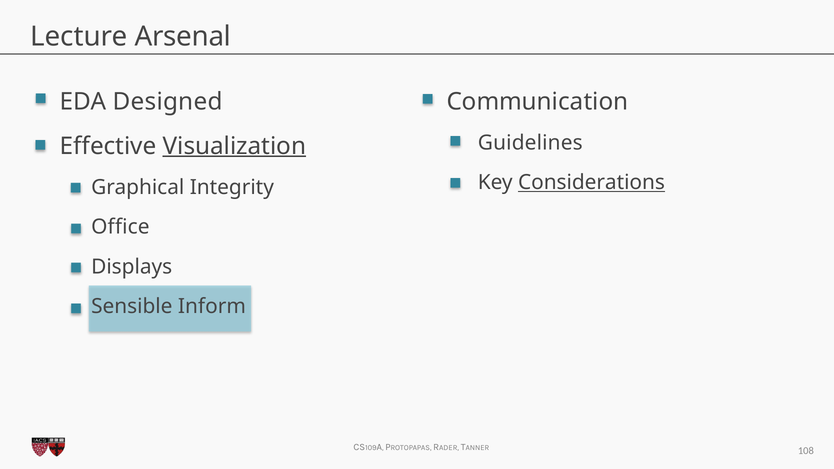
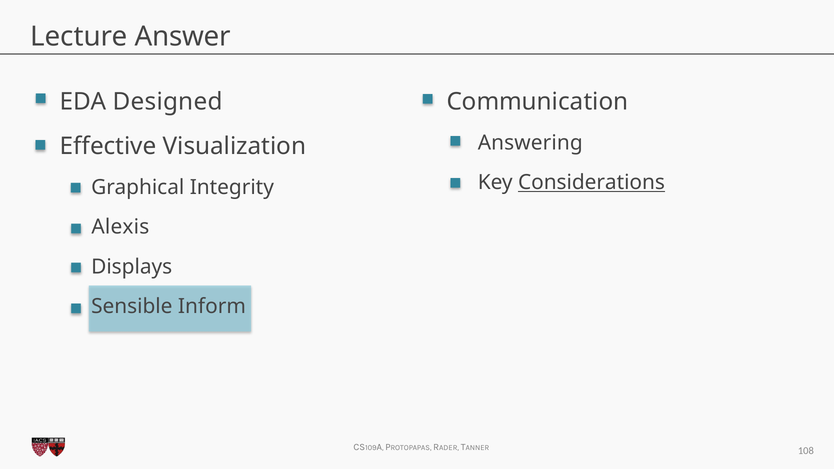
Arsenal: Arsenal -> Answer
Guidelines: Guidelines -> Answering
Visualization underline: present -> none
Office: Office -> Alexis
